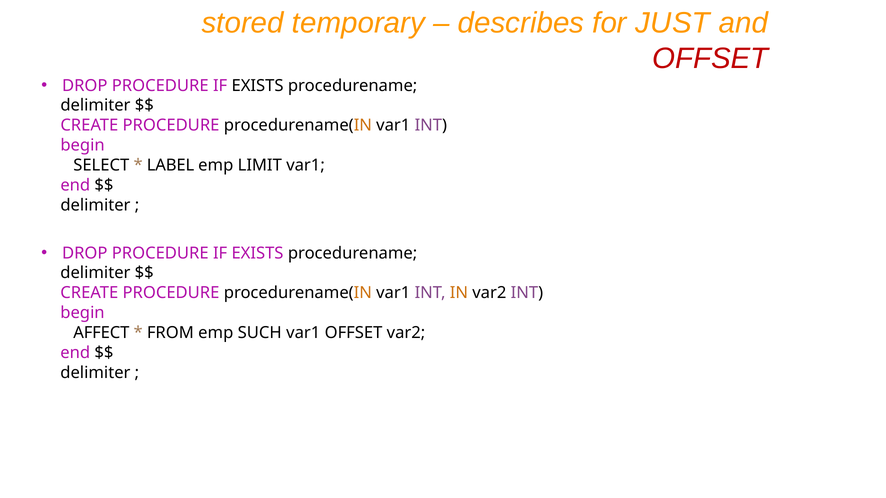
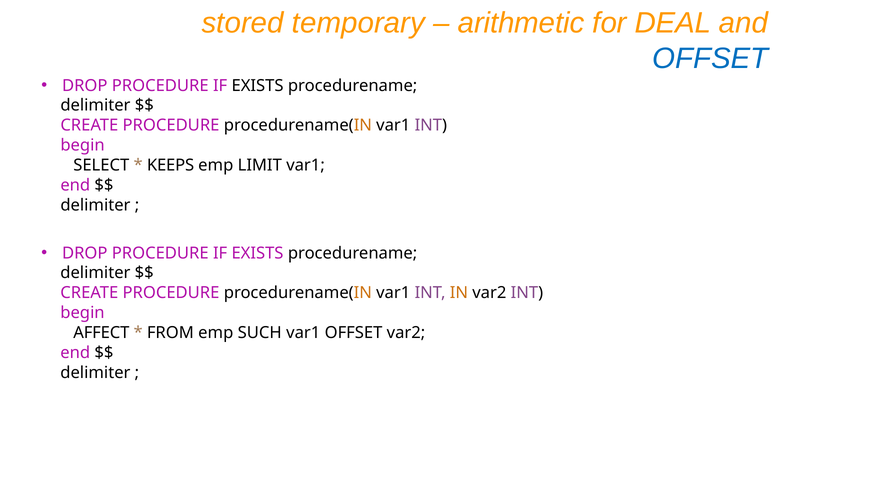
describes: describes -> arithmetic
JUST: JUST -> DEAL
OFFSET at (710, 58) colour: red -> blue
LABEL: LABEL -> KEEPS
